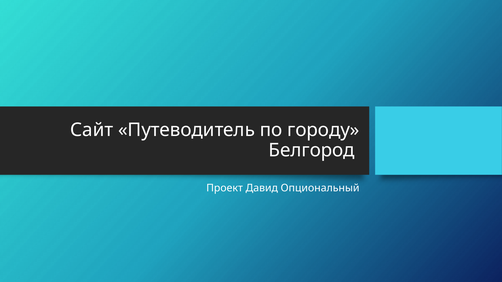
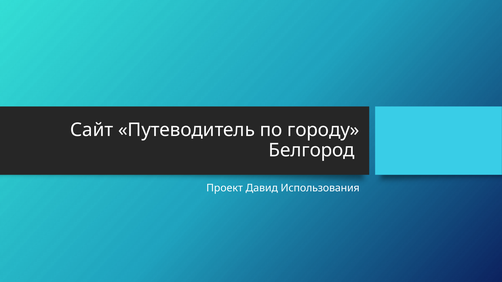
Опциональный: Опциональный -> Использования
